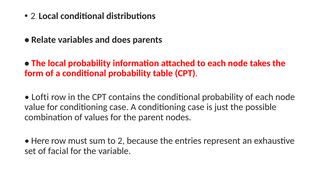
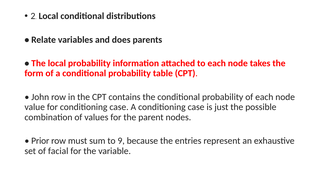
Lofti: Lofti -> John
Here: Here -> Prior
to 2: 2 -> 9
